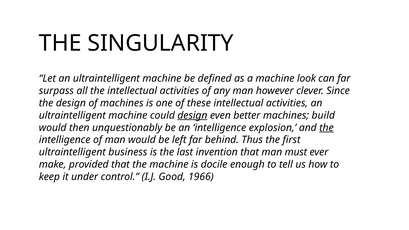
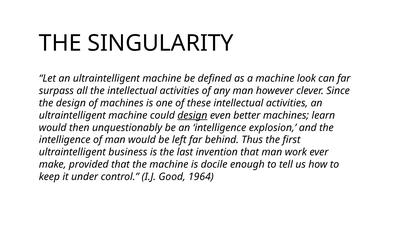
build: build -> learn
the at (326, 128) underline: present -> none
must: must -> work
1966: 1966 -> 1964
